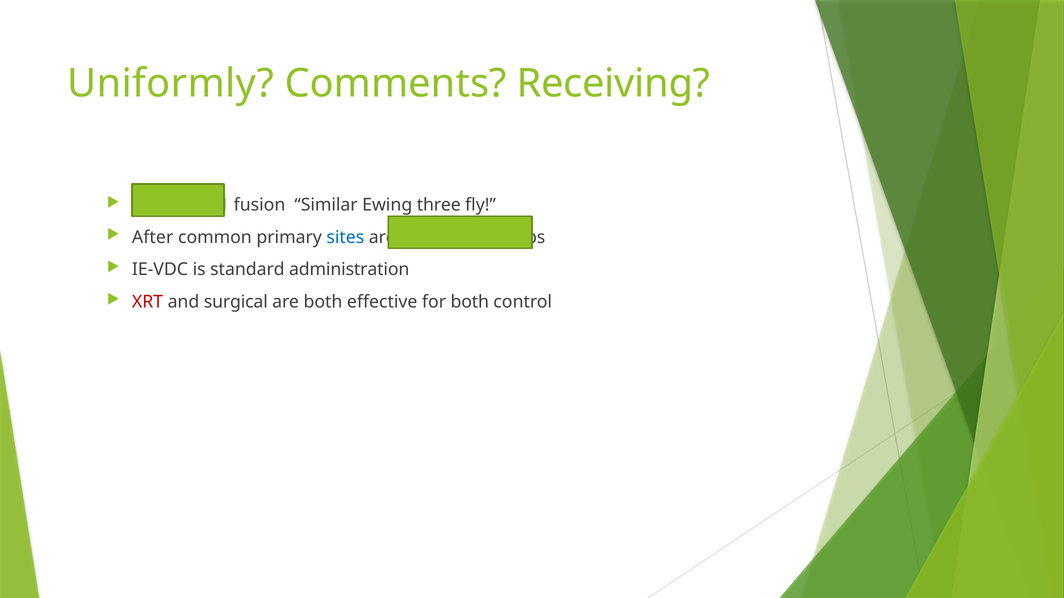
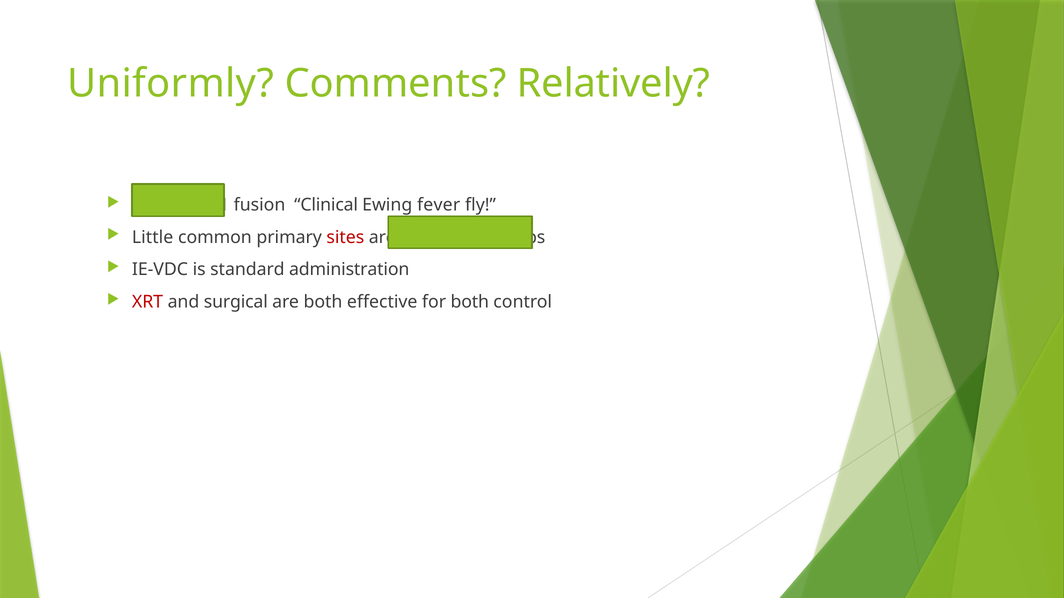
Receiving: Receiving -> Relatively
Similar: Similar -> Clinical
three: three -> fever
After: After -> Little
sites colour: blue -> red
